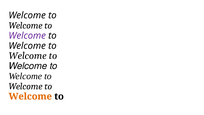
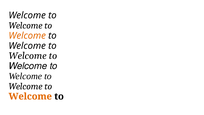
Welcome at (27, 36) colour: purple -> orange
